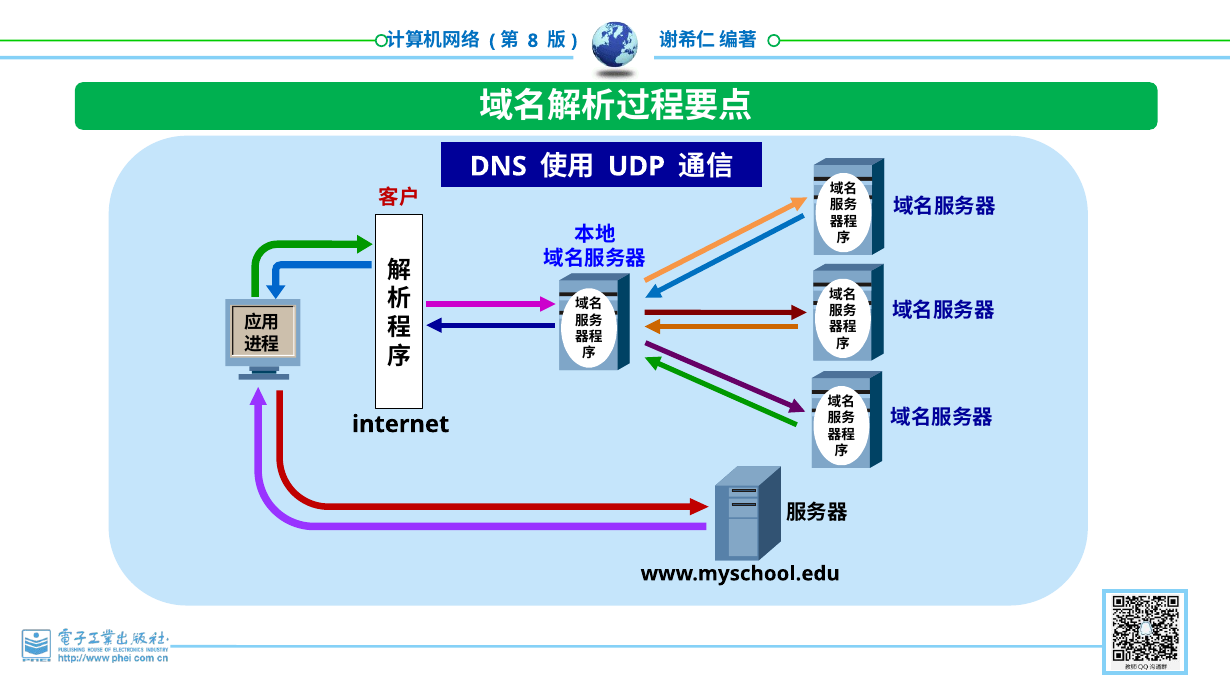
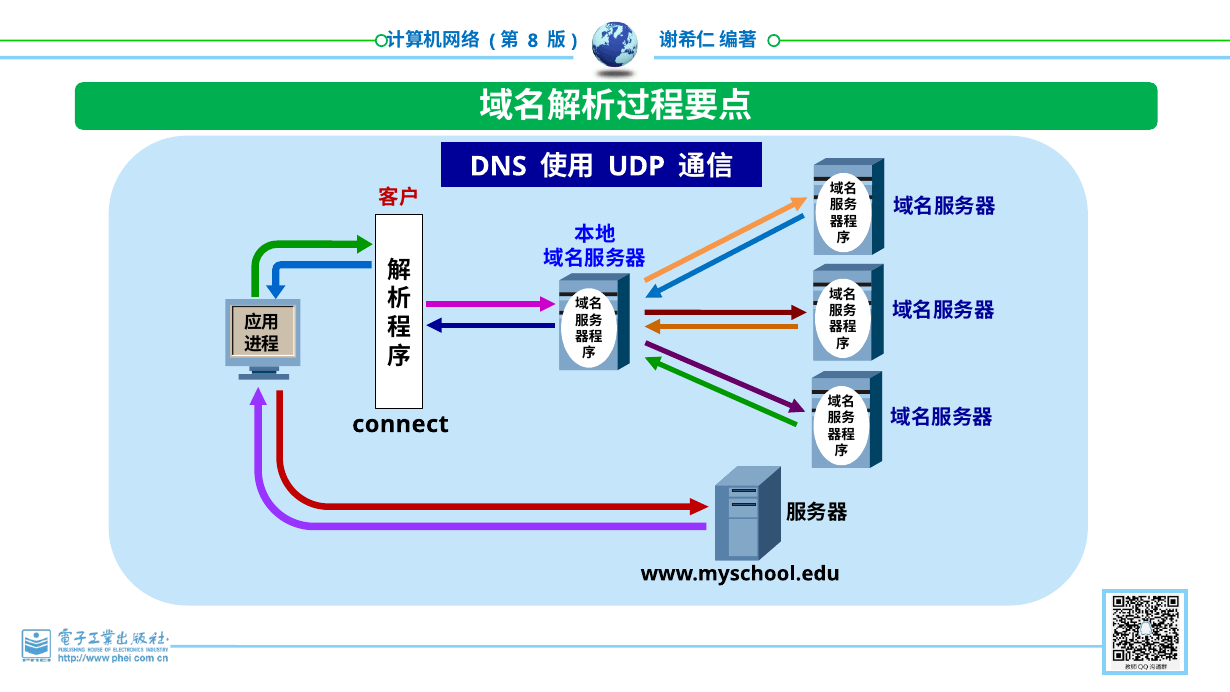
internet: internet -> connect
